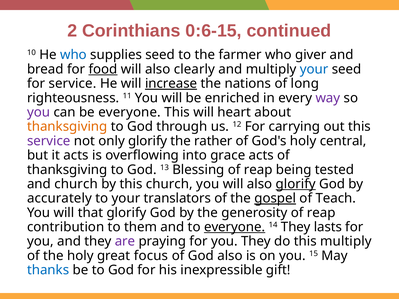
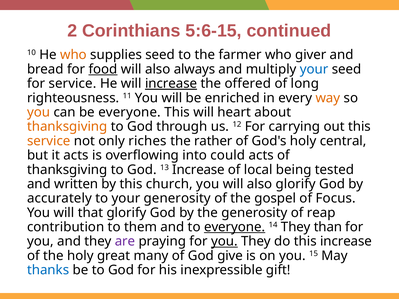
0:6-15: 0:6-15 -> 5:6-15
who at (73, 55) colour: blue -> orange
clearly: clearly -> always
nations: nations -> offered
way colour: purple -> orange
you at (39, 112) colour: purple -> orange
service at (49, 141) colour: purple -> orange
only glorify: glorify -> riches
grace: grace -> could
13 Blessing: Blessing -> Increase
reap at (258, 170): reap -> local
and church: church -> written
glorify at (296, 184) underline: present -> none
your translators: translators -> generosity
gospel underline: present -> none
Teach: Teach -> Focus
lasts: lasts -> than
you at (224, 242) underline: none -> present
this multiply: multiply -> increase
focus: focus -> many
God also: also -> give
